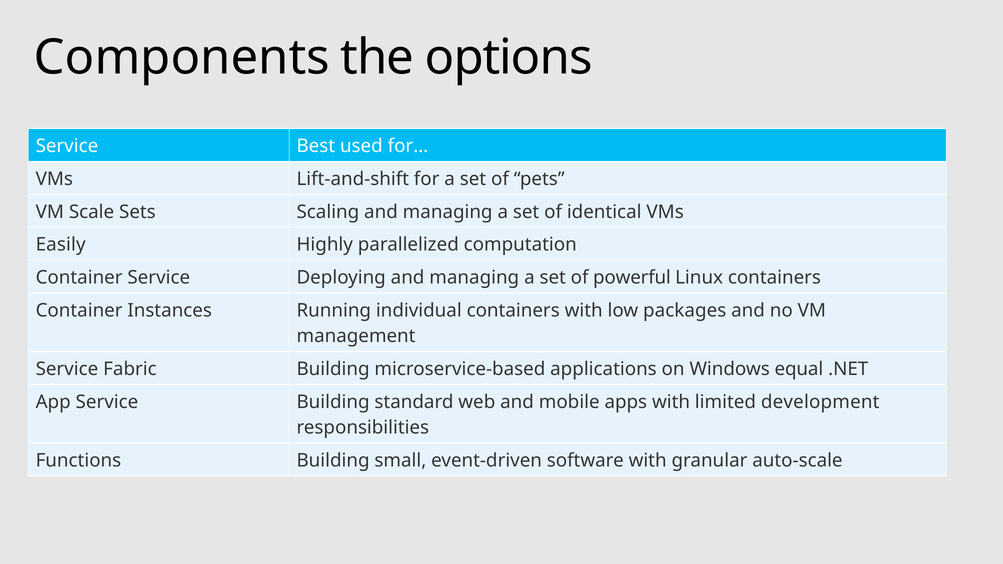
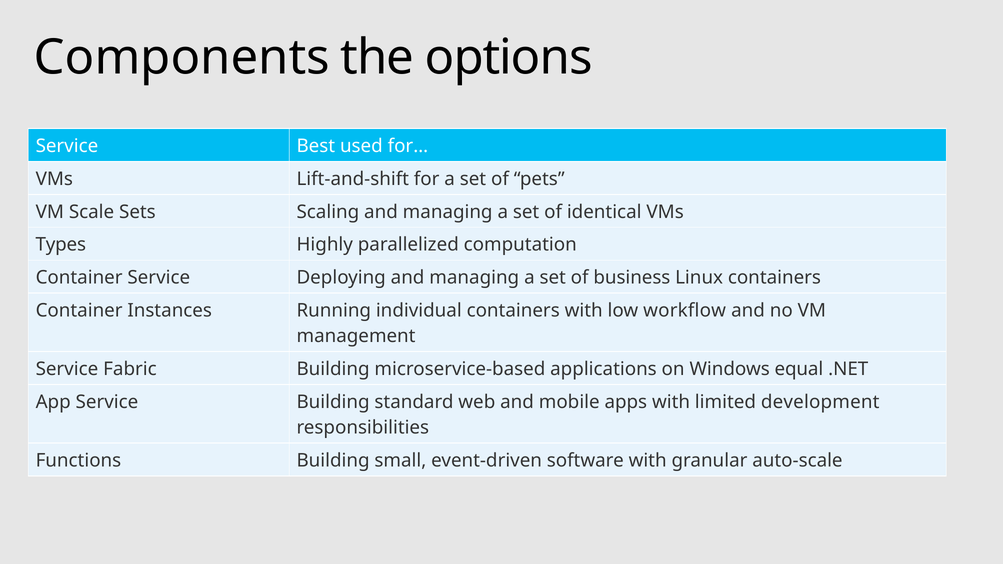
Easily: Easily -> Types
powerful: powerful -> business
packages: packages -> workflow
